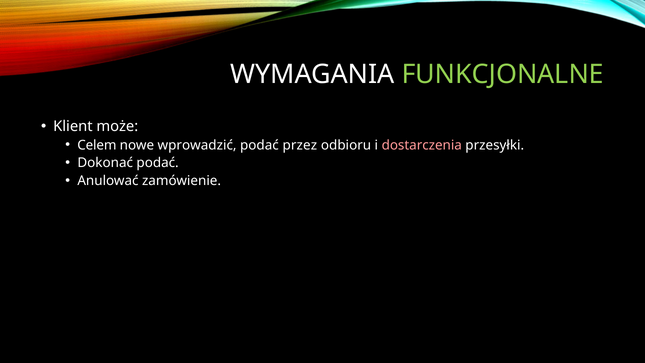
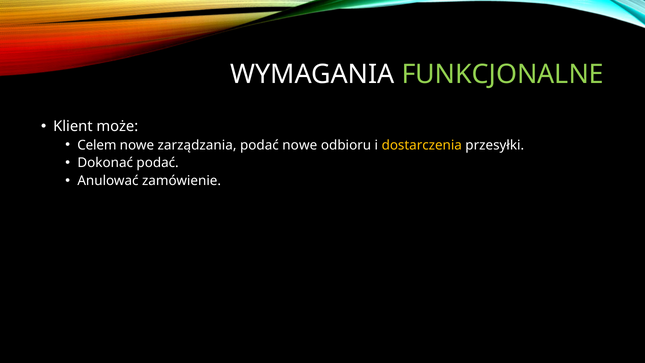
wprowadzić: wprowadzić -> zarządzania
podać przez: przez -> nowe
dostarczenia colour: pink -> yellow
